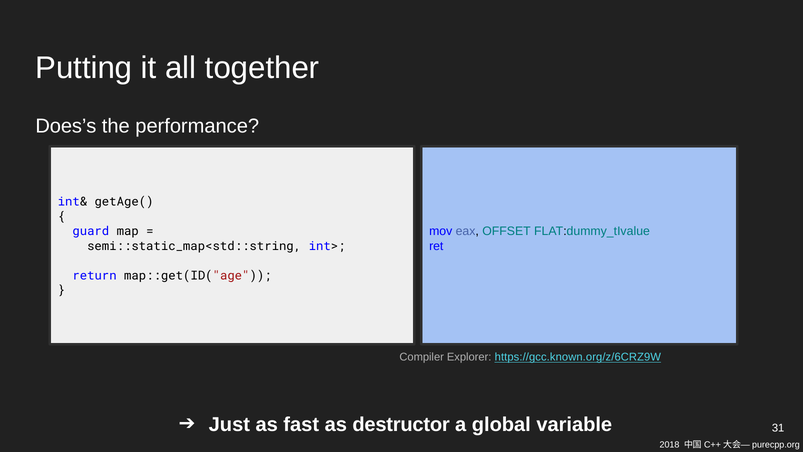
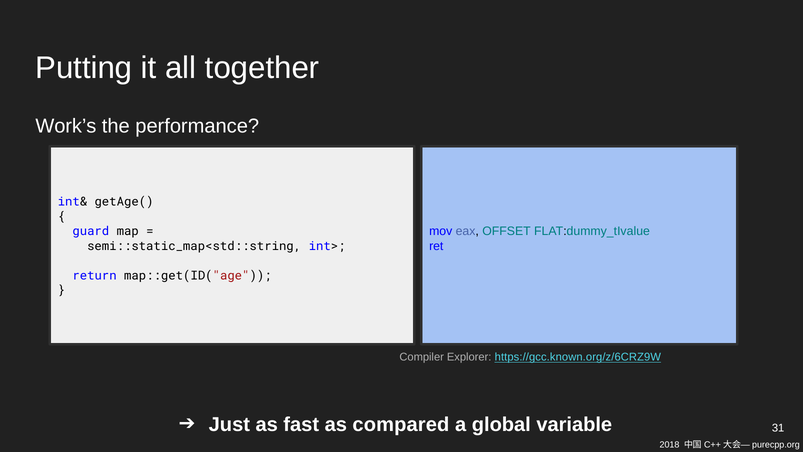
Does’s: Does’s -> Work’s
destructor: destructor -> compared
